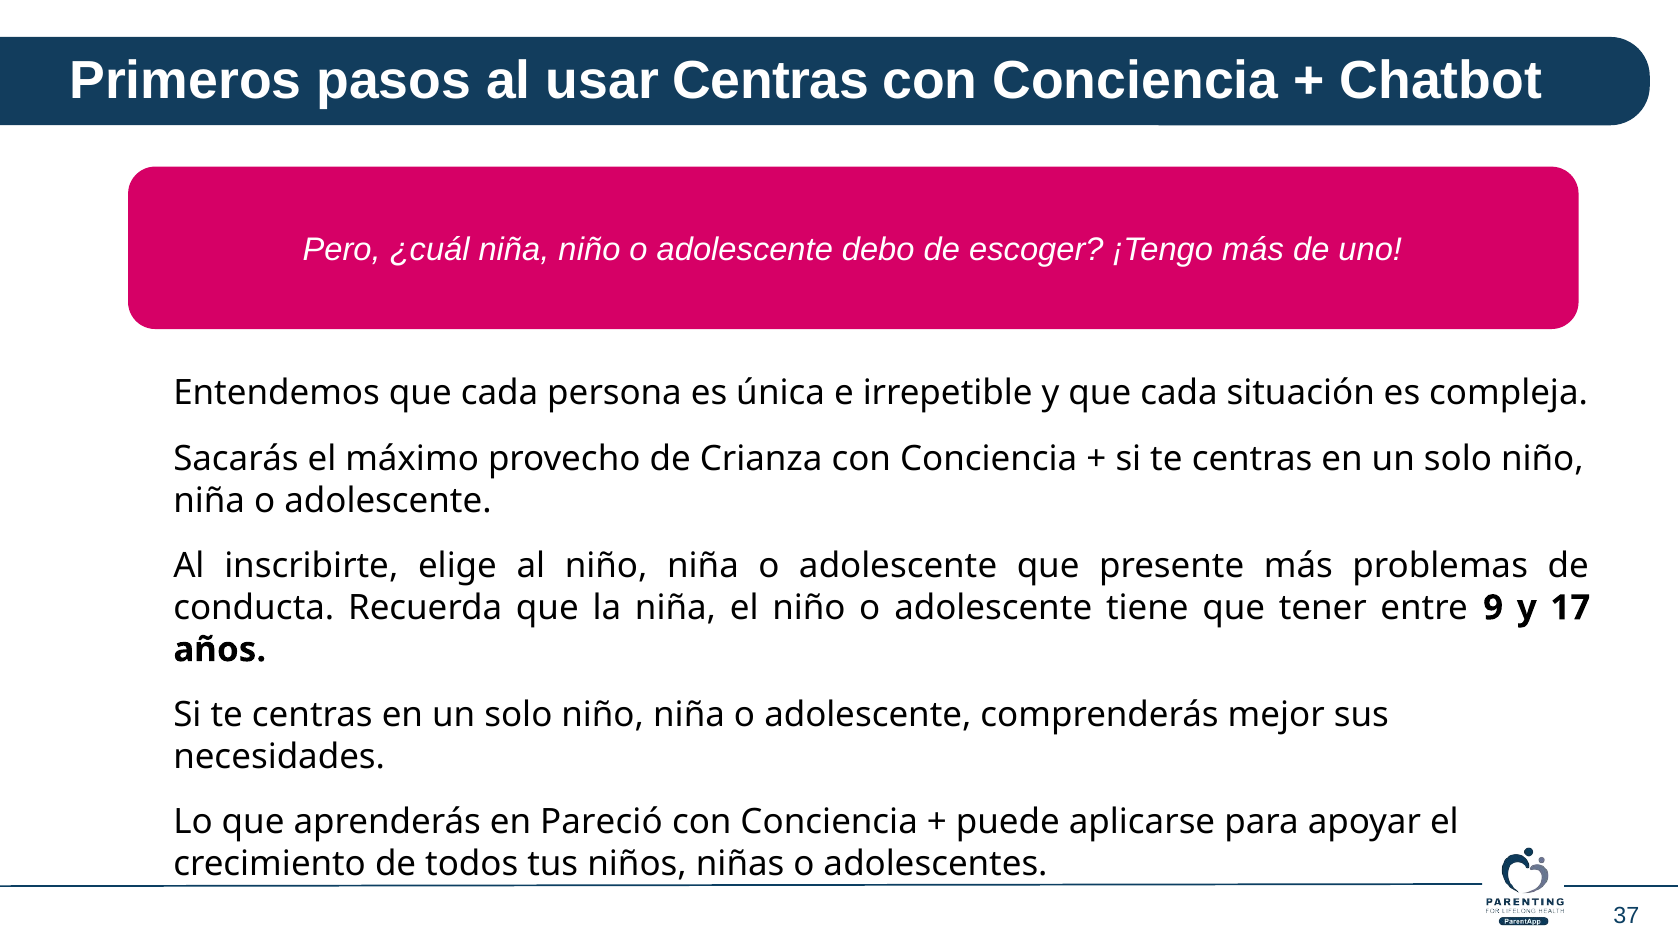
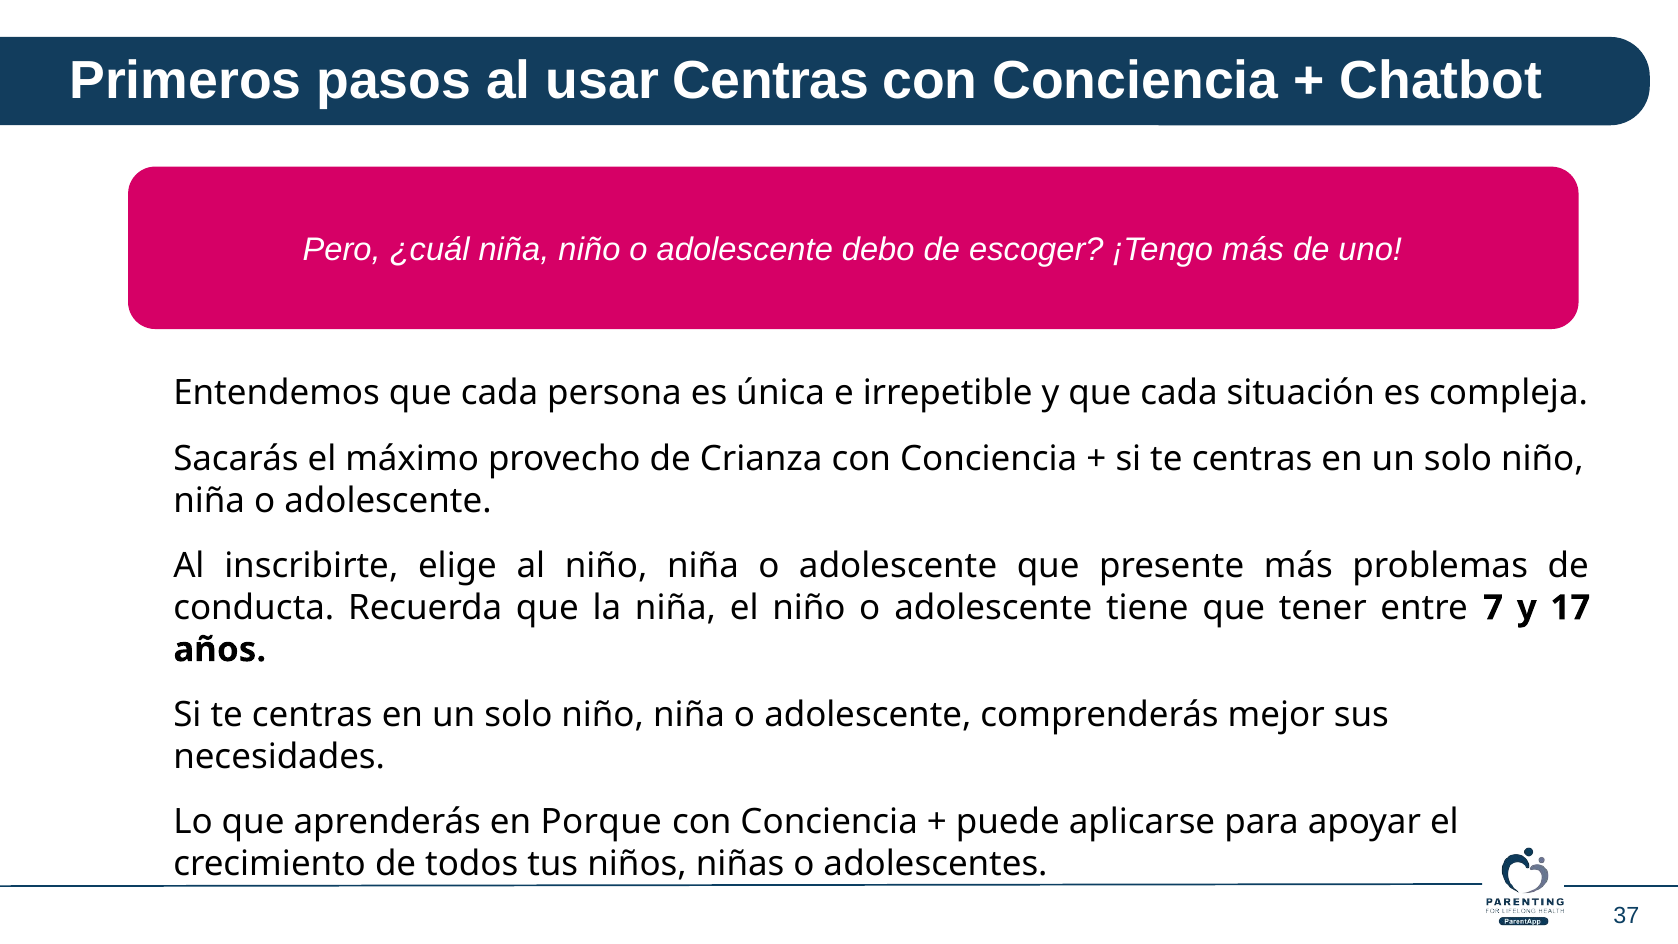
9: 9 -> 7
Pareció: Pareció -> Porque
